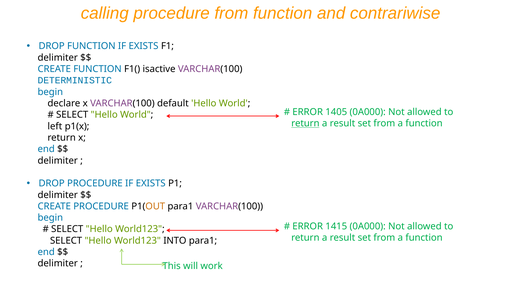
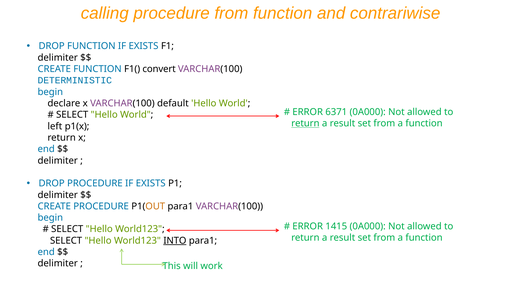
isactive: isactive -> convert
1405: 1405 -> 6371
INTO underline: none -> present
